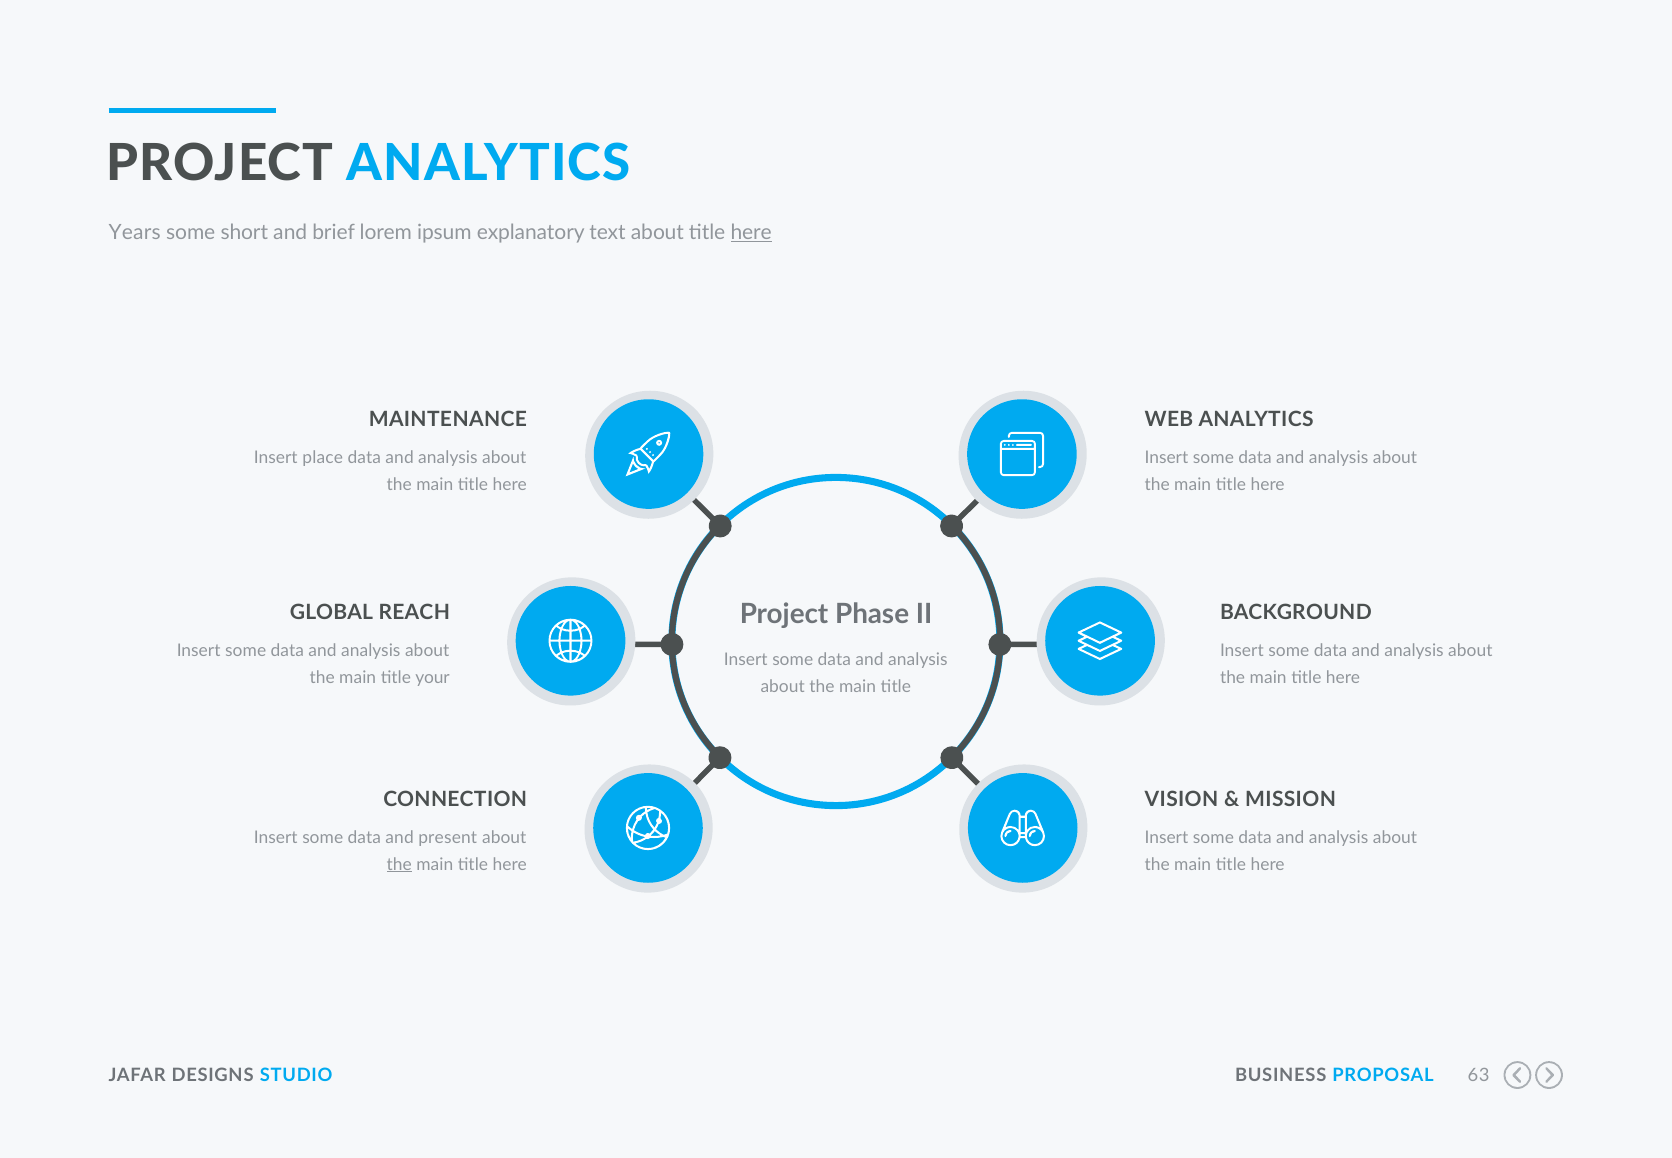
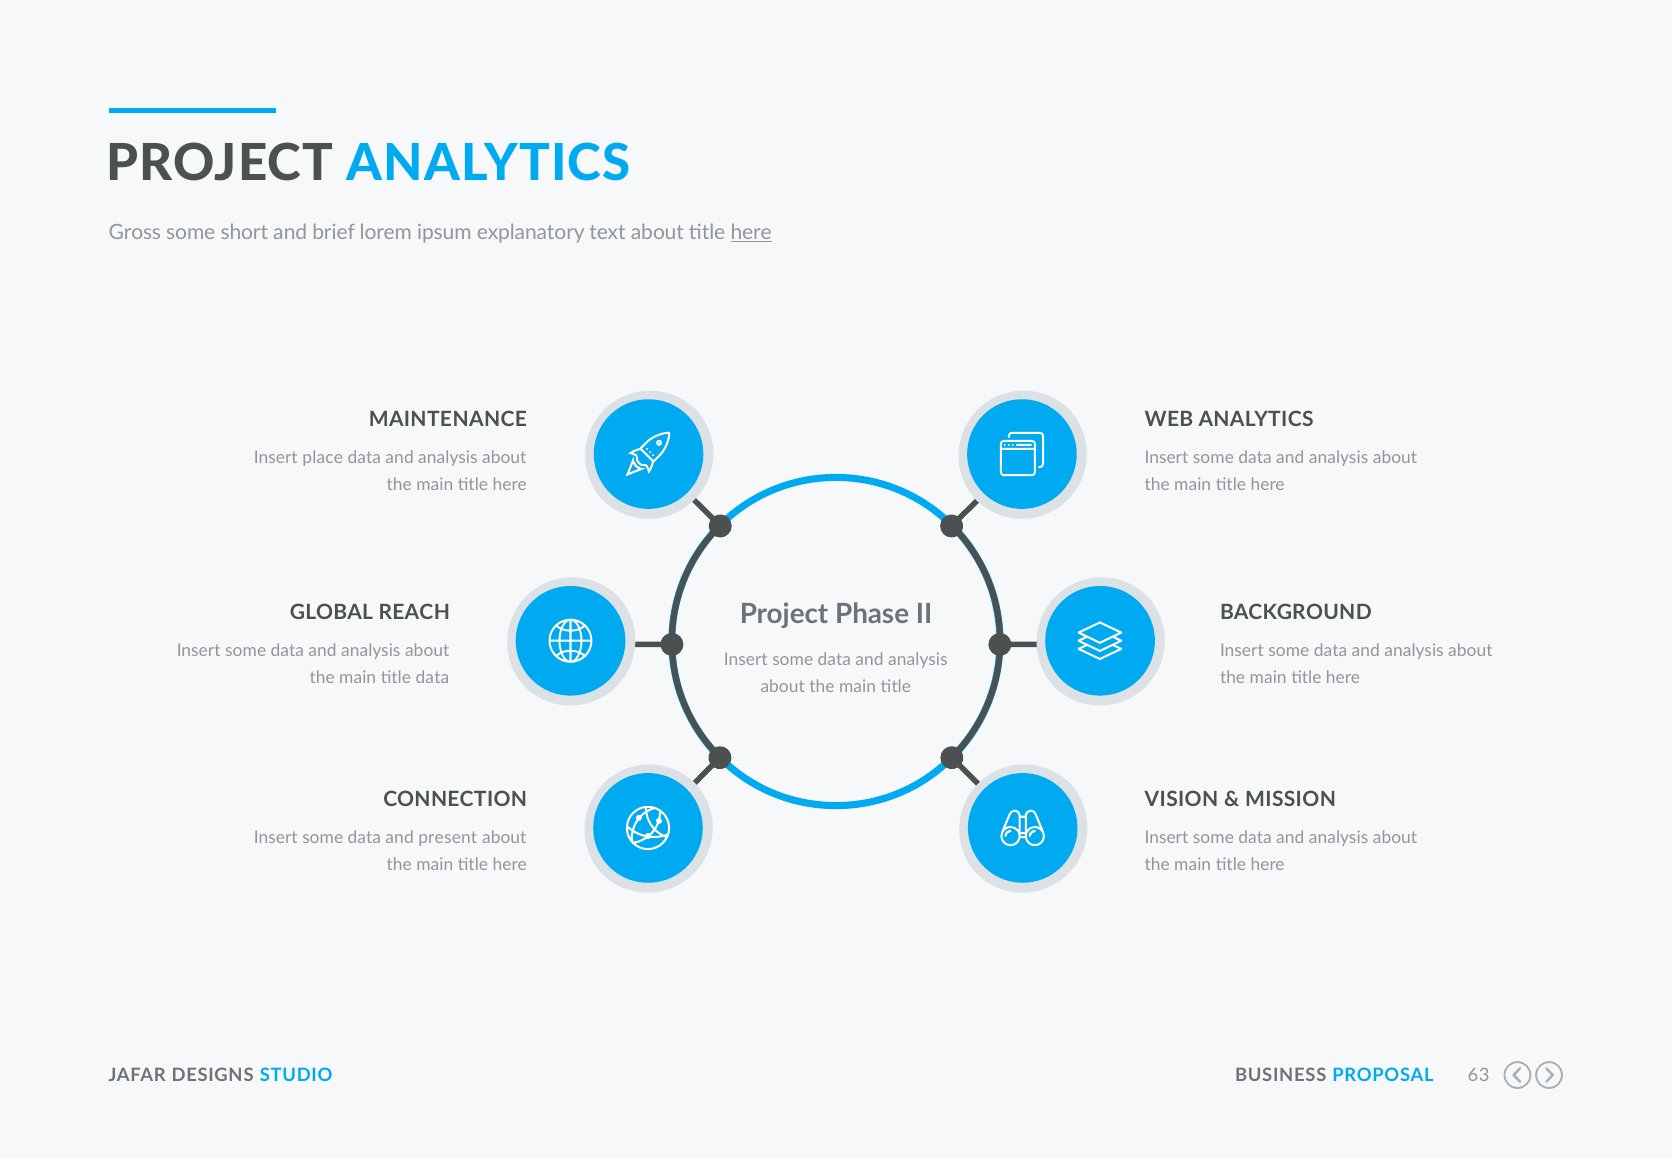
Years: Years -> Gross
title your: your -> data
the at (399, 864) underline: present -> none
